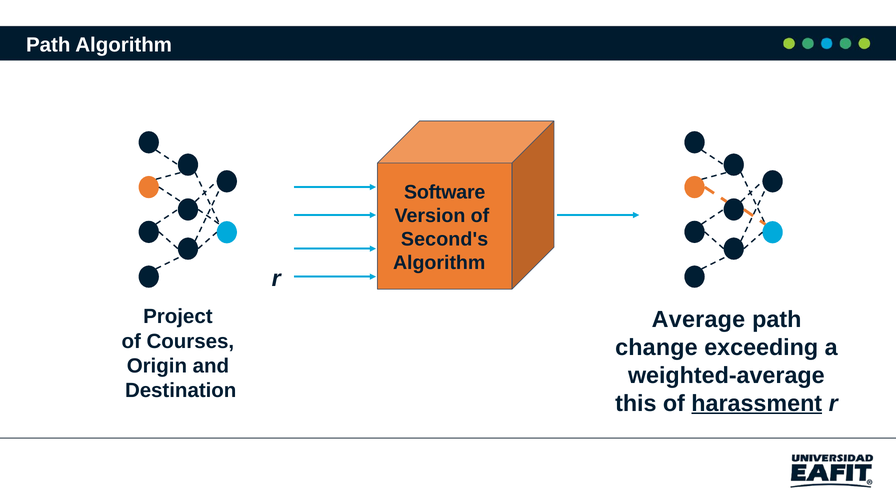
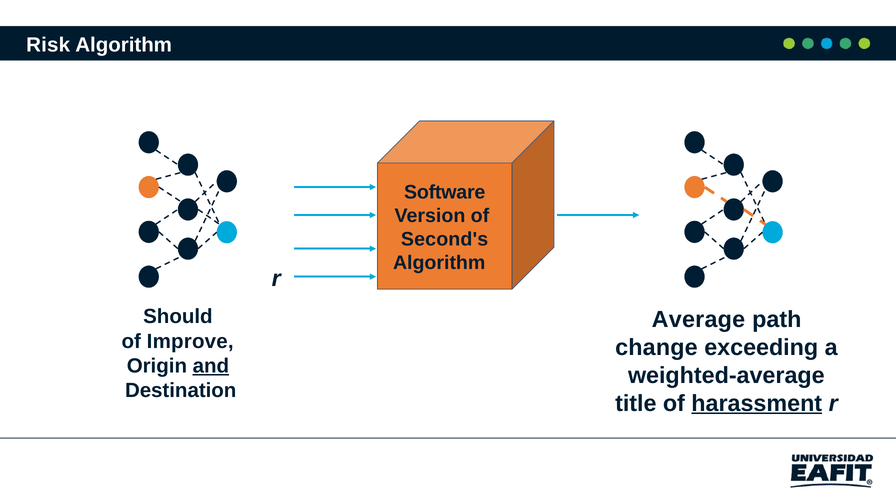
Path at (48, 45): Path -> Risk
Project: Project -> Should
Courses: Courses -> Improve
and underline: none -> present
this: this -> title
